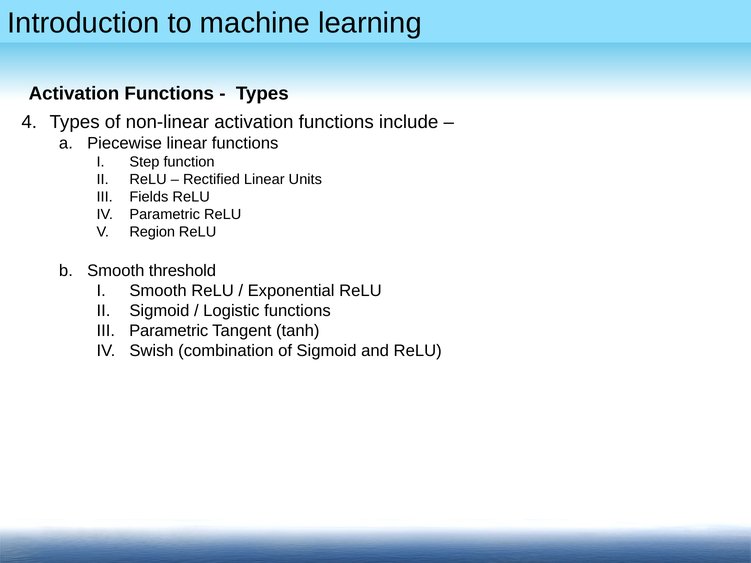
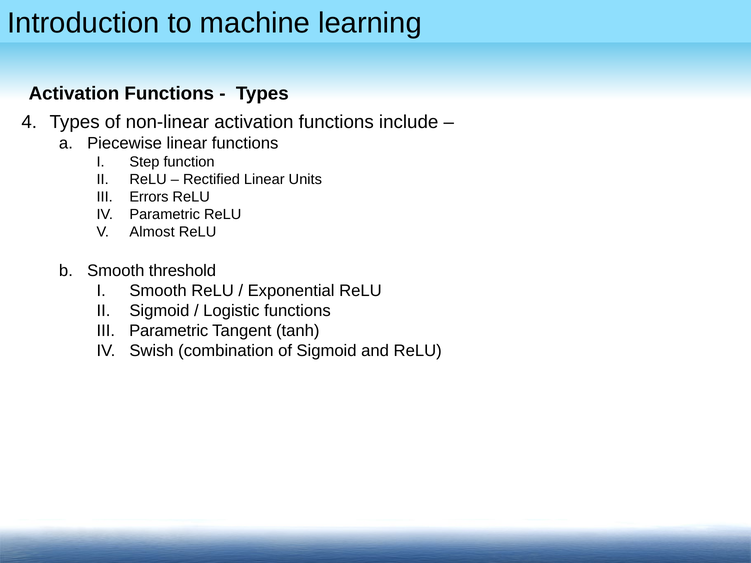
Fields: Fields -> Errors
Region: Region -> Almost
